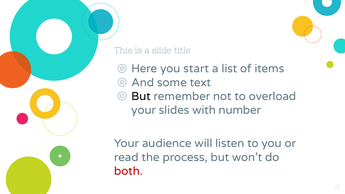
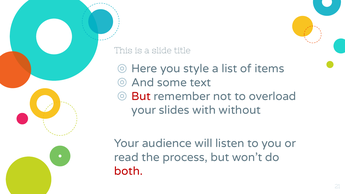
start: start -> style
But at (141, 96) colour: black -> red
number: number -> without
